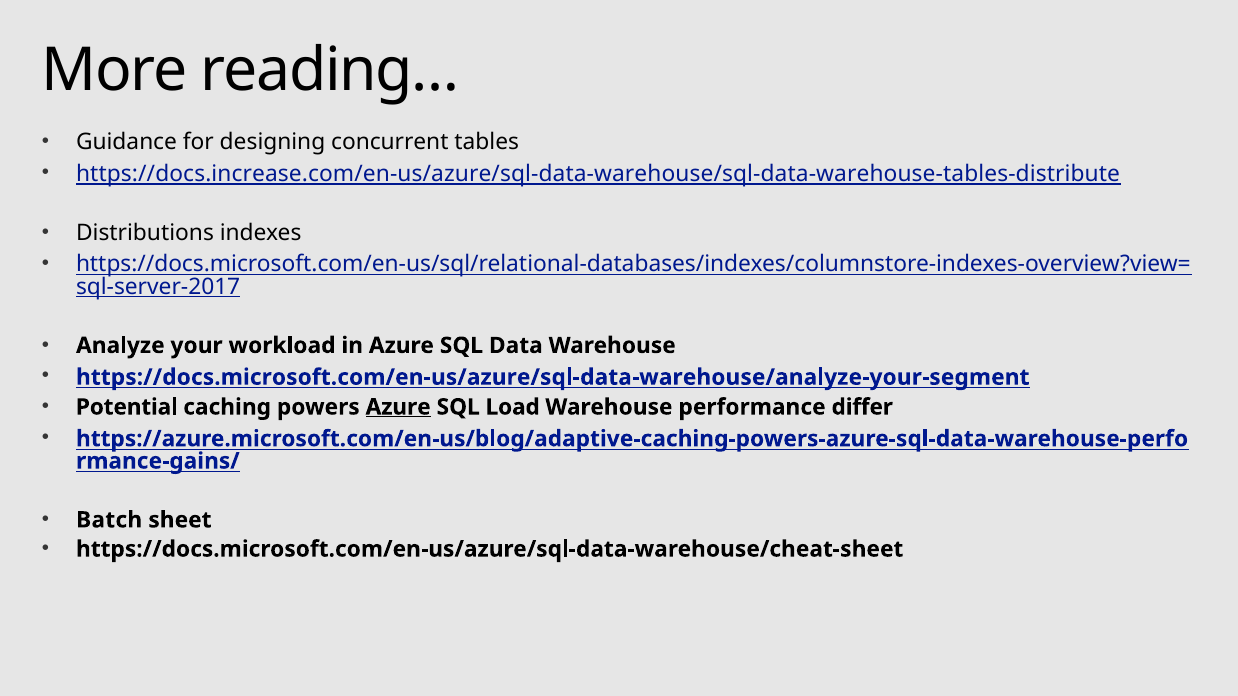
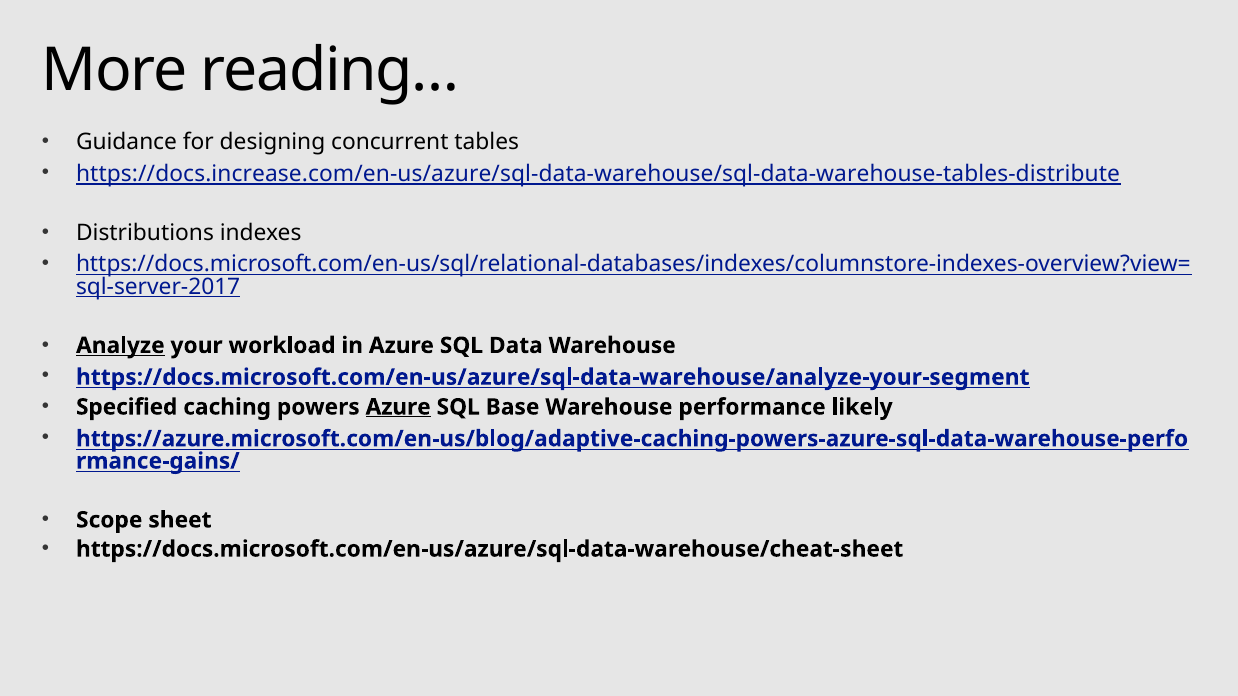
Analyze underline: none -> present
Potential: Potential -> Specified
Load: Load -> Base
differ: differ -> likely
Batch: Batch -> Scope
